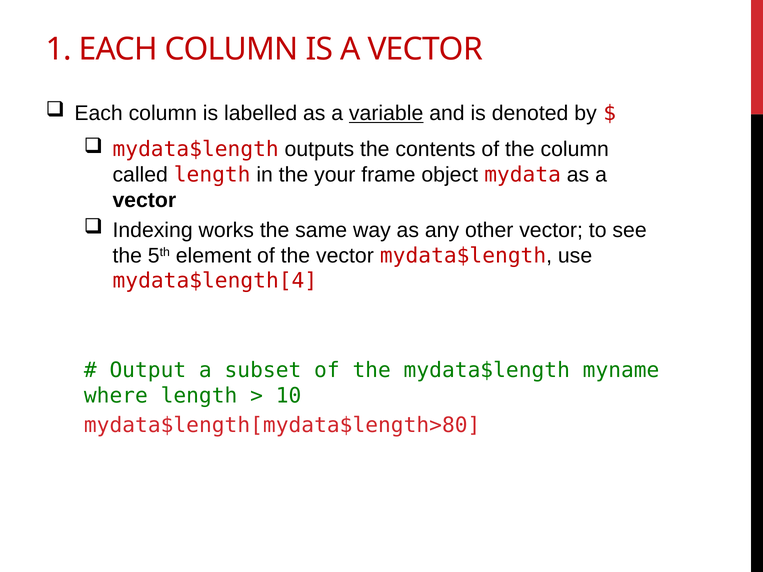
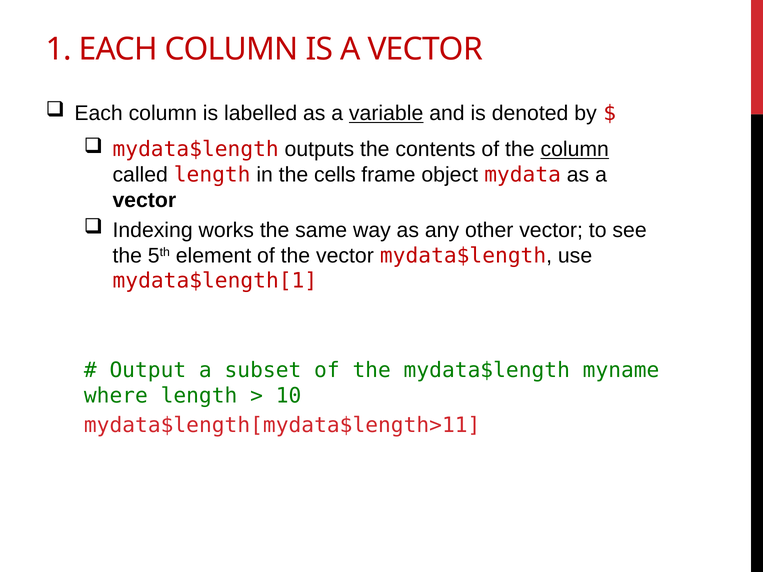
column at (575, 150) underline: none -> present
your: your -> cells
mydata$length[4: mydata$length[4 -> mydata$length[1
mydata$length[mydata$length>80: mydata$length[mydata$length>80 -> mydata$length[mydata$length>11
